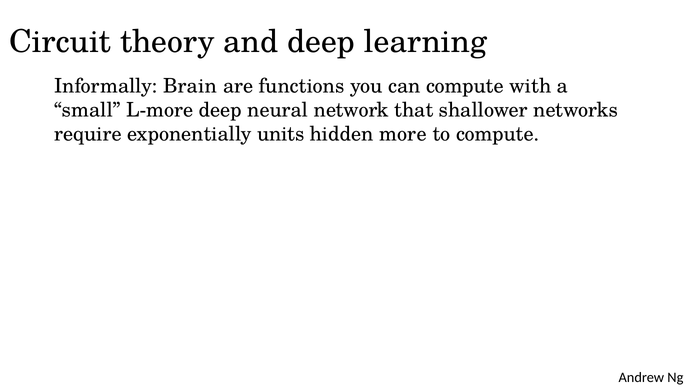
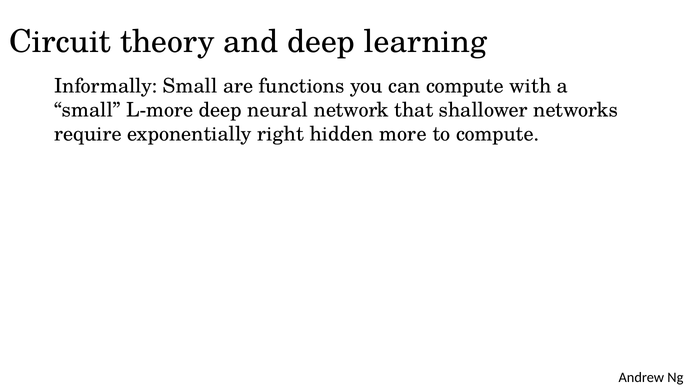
Informally Brain: Brain -> Small
units: units -> right
